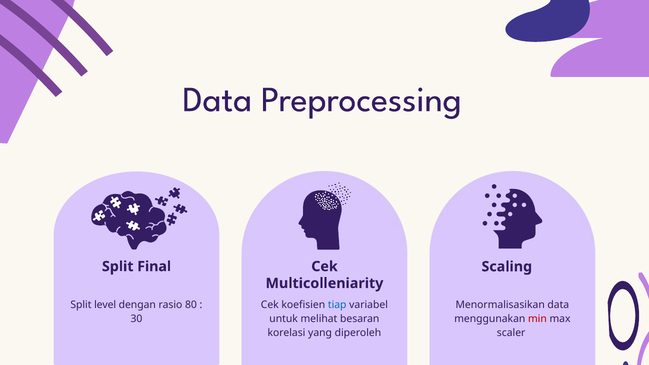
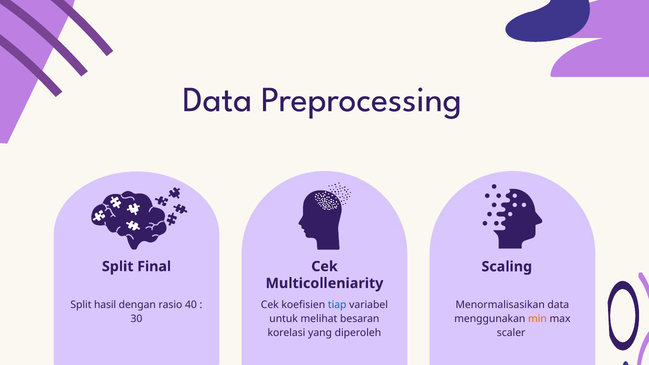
level: level -> hasil
80: 80 -> 40
min colour: red -> orange
